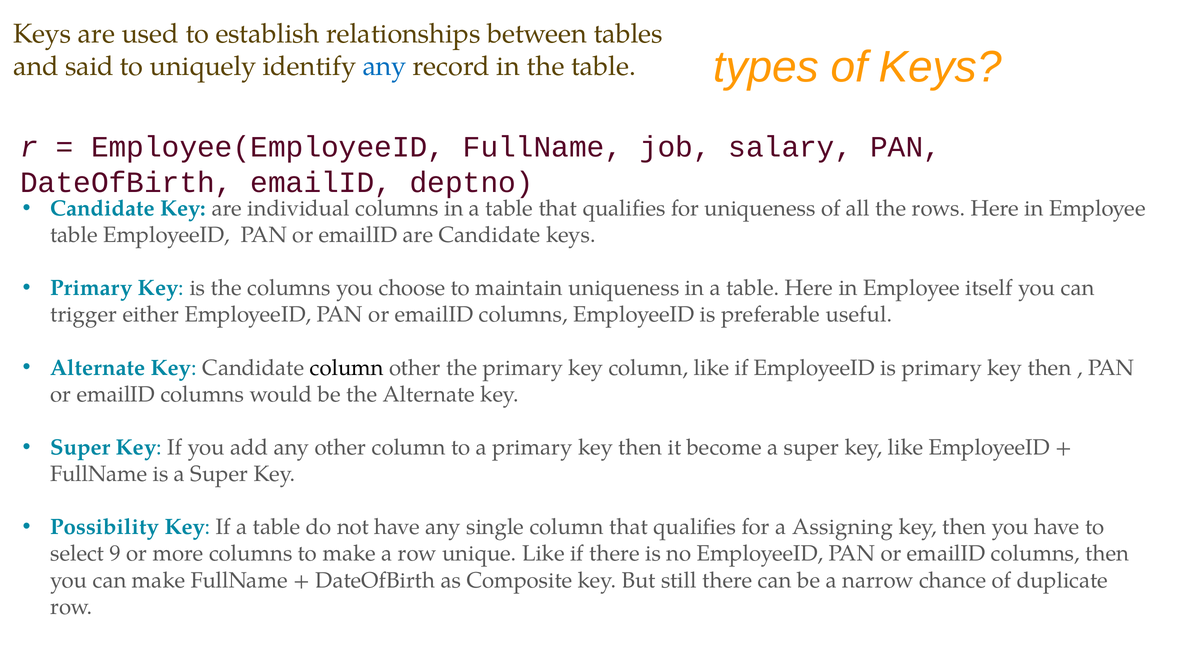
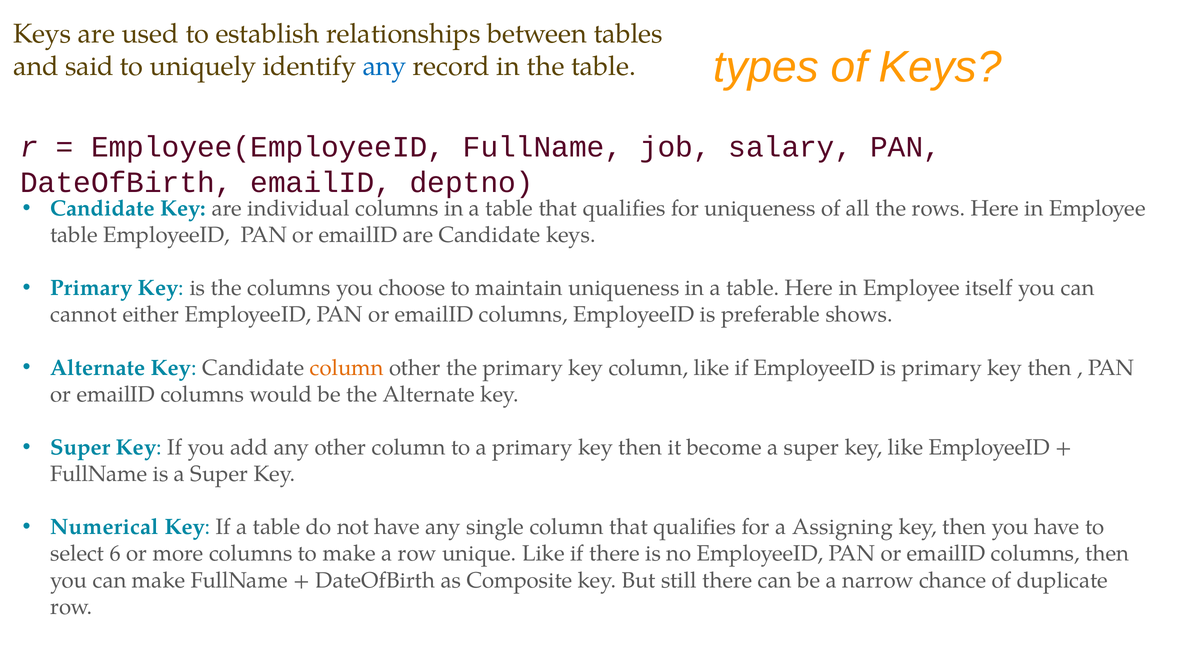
trigger: trigger -> cannot
useful: useful -> shows
column at (347, 368) colour: black -> orange
Possibility: Possibility -> Numerical
9: 9 -> 6
